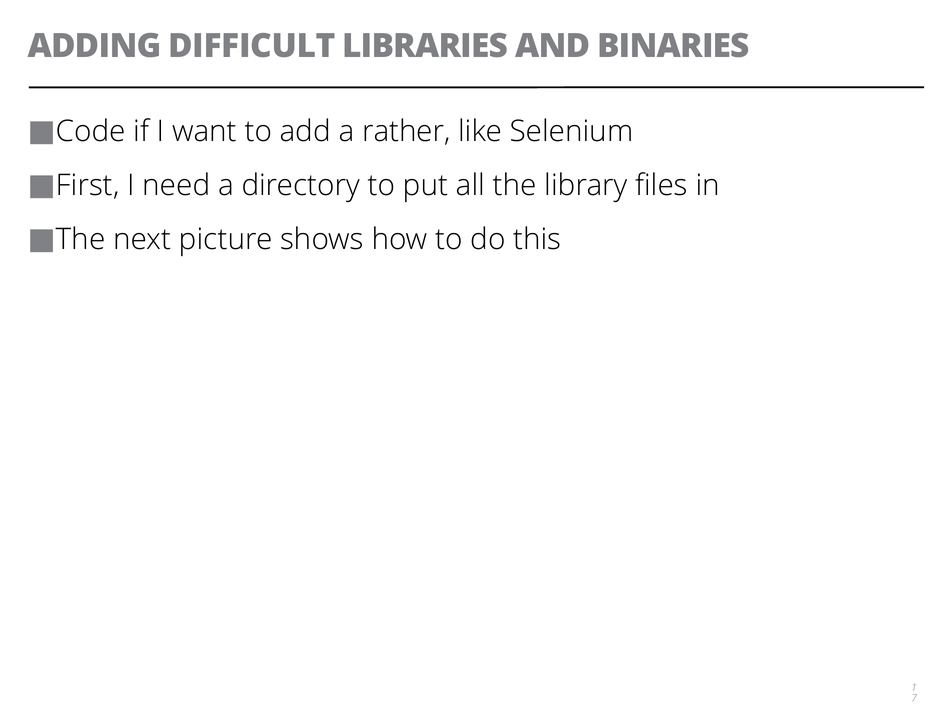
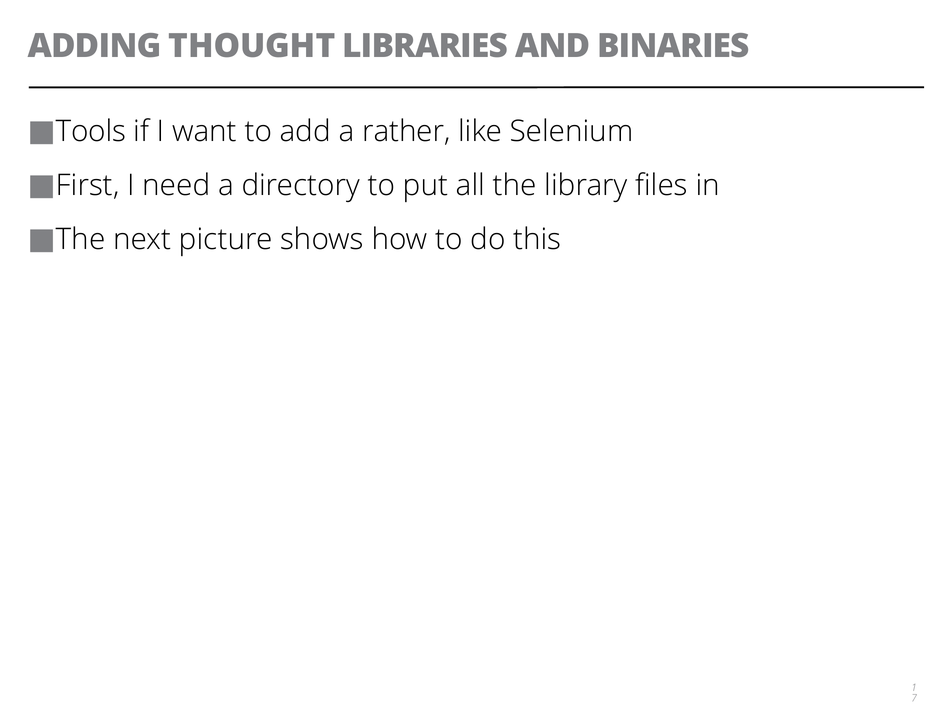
DIFFICULT: DIFFICULT -> THOUGHT
Code: Code -> Tools
